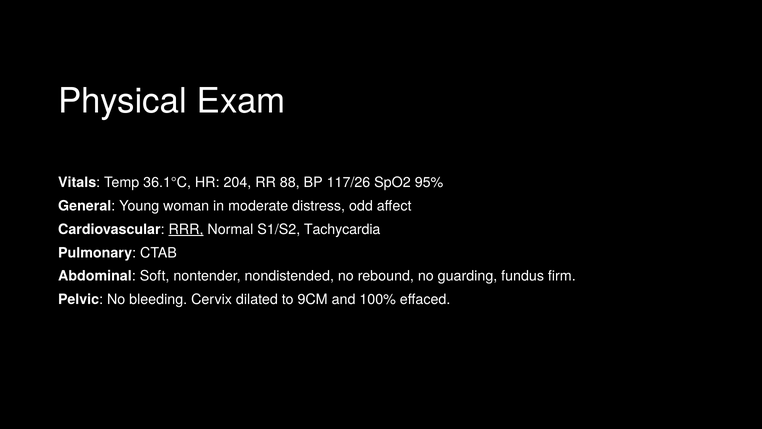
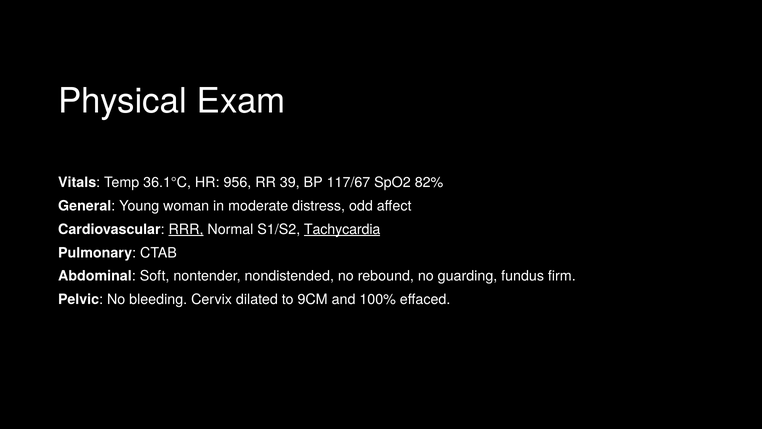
204: 204 -> 956
88: 88 -> 39
117/26: 117/26 -> 117/67
95%: 95% -> 82%
Tachycardia underline: none -> present
